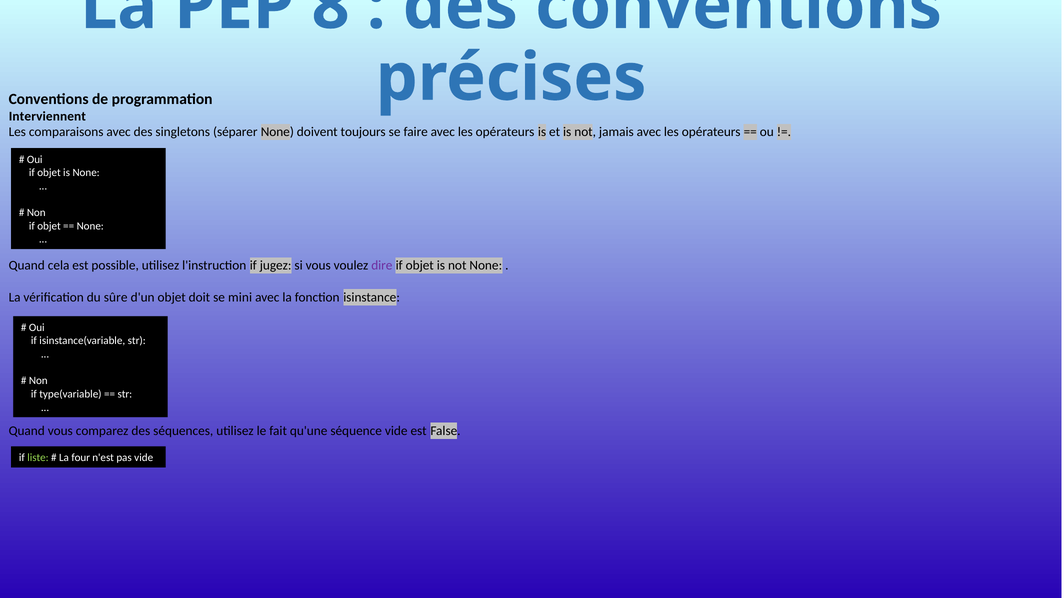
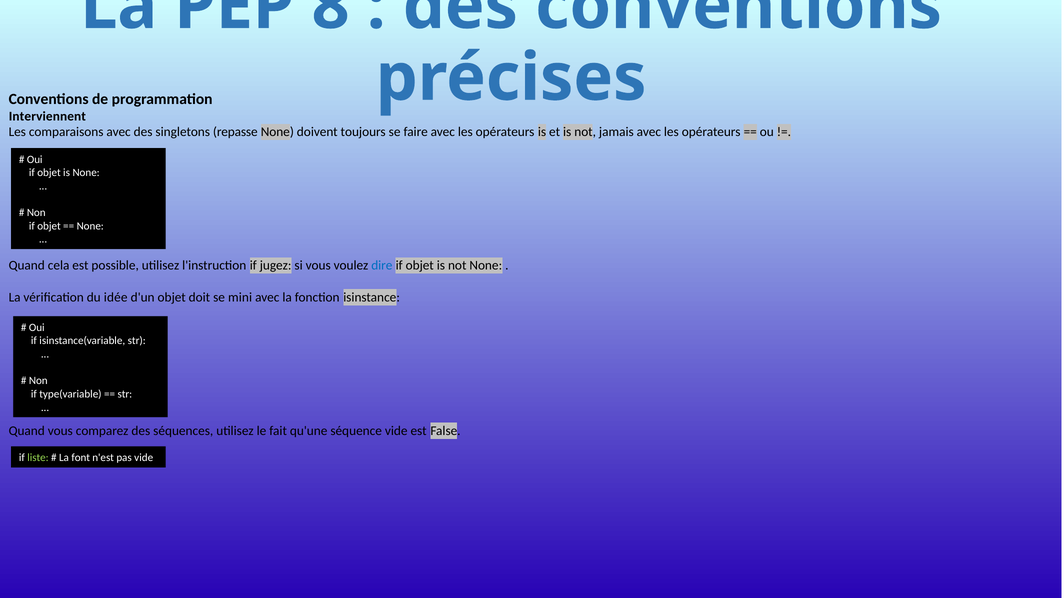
séparer: séparer -> repasse
dire colour: purple -> blue
sûre: sûre -> idée
four: four -> font
